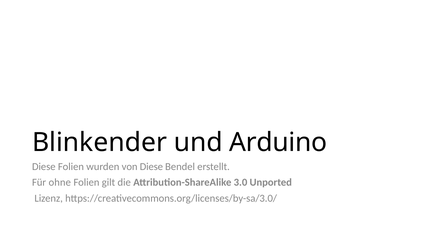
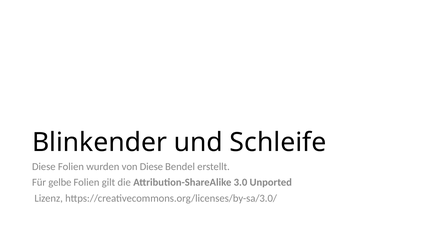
Arduino: Arduino -> Schleife
ohne: ohne -> gelbe
